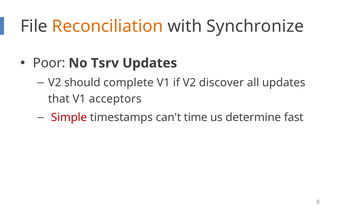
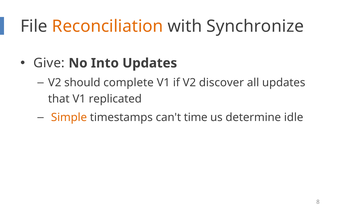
Poor: Poor -> Give
Tsrv: Tsrv -> Into
acceptors: acceptors -> replicated
Simple colour: red -> orange
fast: fast -> idle
